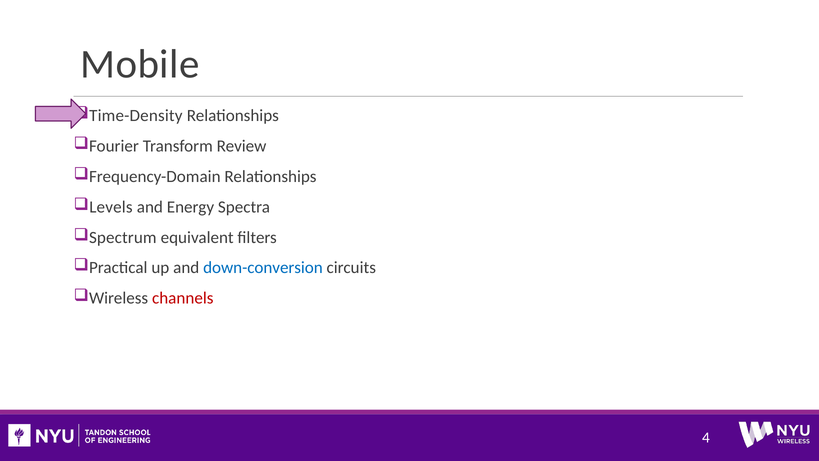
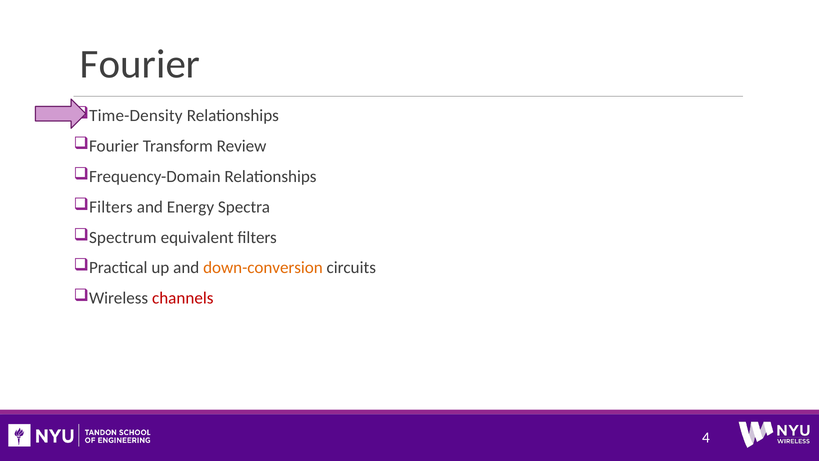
Mobile at (140, 64): Mobile -> Fourier
Levels at (111, 207): Levels -> Filters
down-conversion colour: blue -> orange
